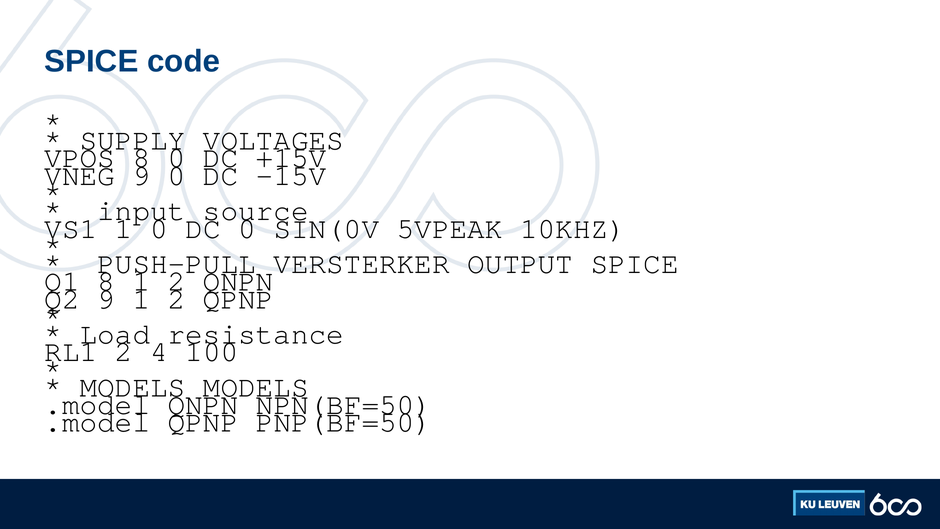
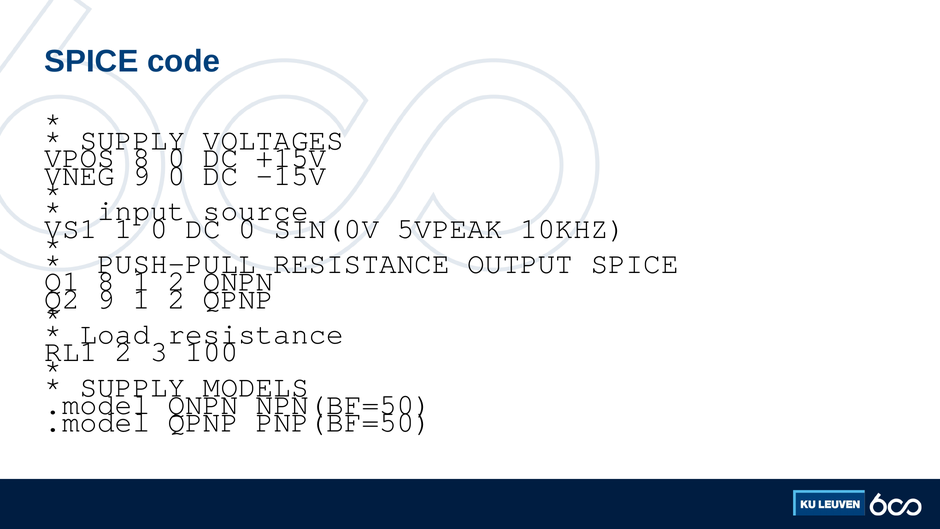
VERSTERKER at (362, 263): VERSTERKER -> RESISTANCE
4: 4 -> 3
MODELS at (133, 387): MODELS -> SUPPLY
